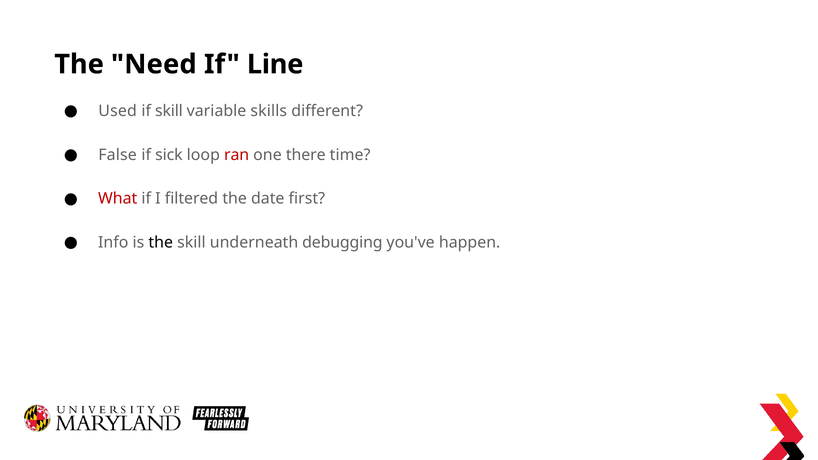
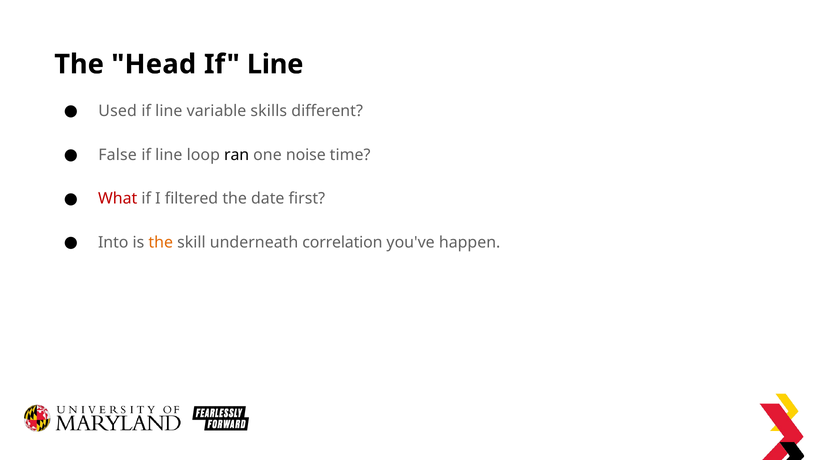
Need: Need -> Head
skill at (169, 111): skill -> line
sick at (169, 155): sick -> line
ran colour: red -> black
there: there -> noise
Info: Info -> Into
the at (161, 243) colour: black -> orange
debugging: debugging -> correlation
